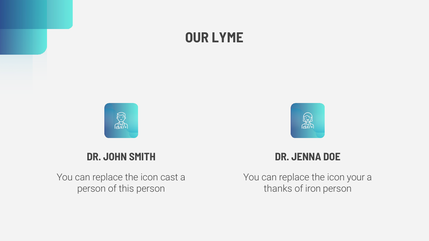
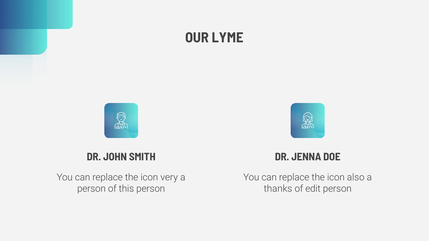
cast: cast -> very
your: your -> also
iron: iron -> edit
